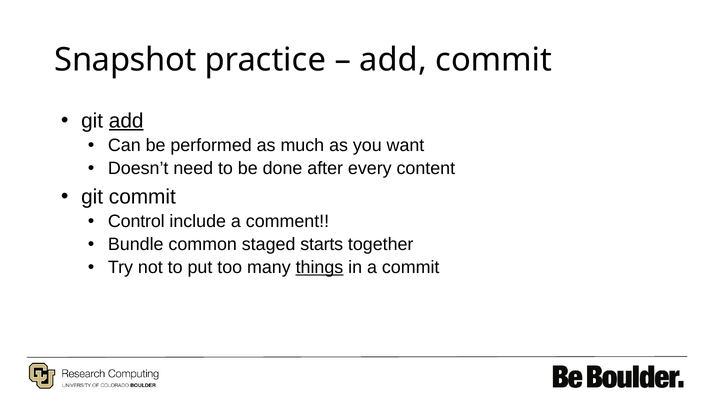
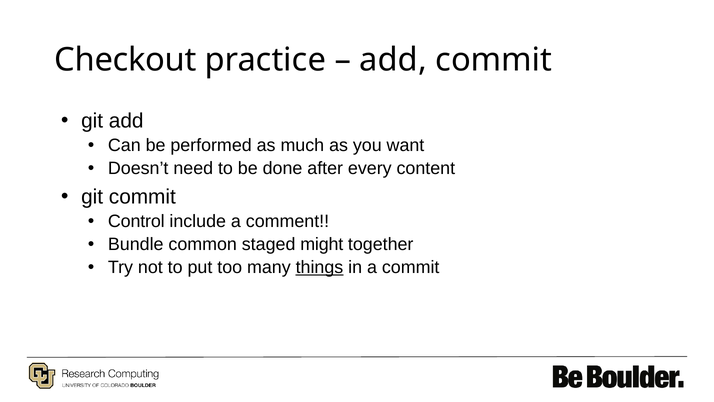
Snapshot: Snapshot -> Checkout
add at (126, 121) underline: present -> none
starts: starts -> might
